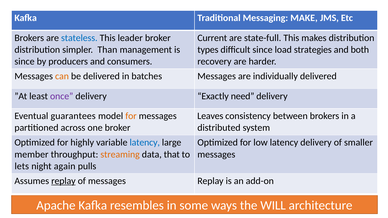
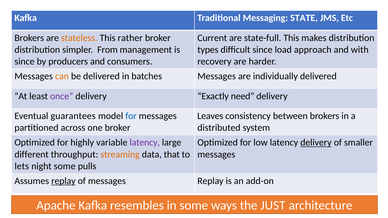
MAKE: MAKE -> STATE
stateless colour: blue -> orange
leader: leader -> rather
Than: Than -> From
strategies: strategies -> approach
both: both -> with
for at (131, 116) colour: orange -> blue
latency at (145, 143) colour: blue -> purple
delivery at (316, 143) underline: none -> present
member: member -> different
night again: again -> some
WILL: WILL -> JUST
